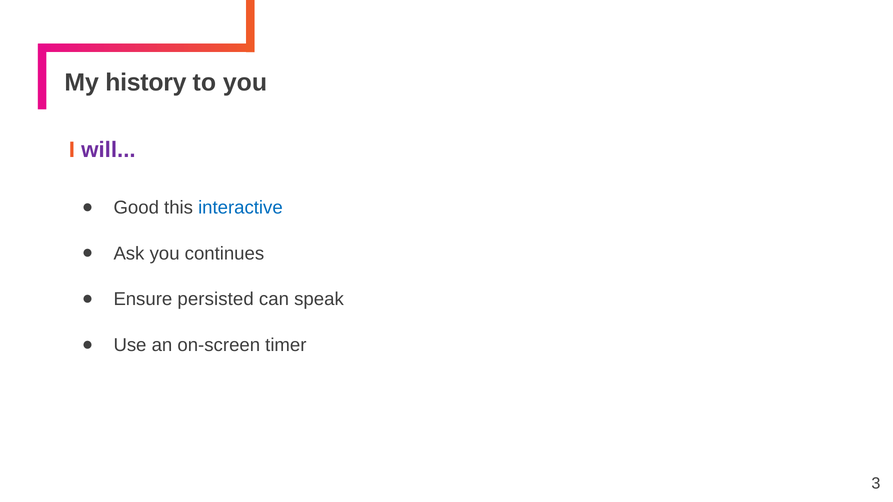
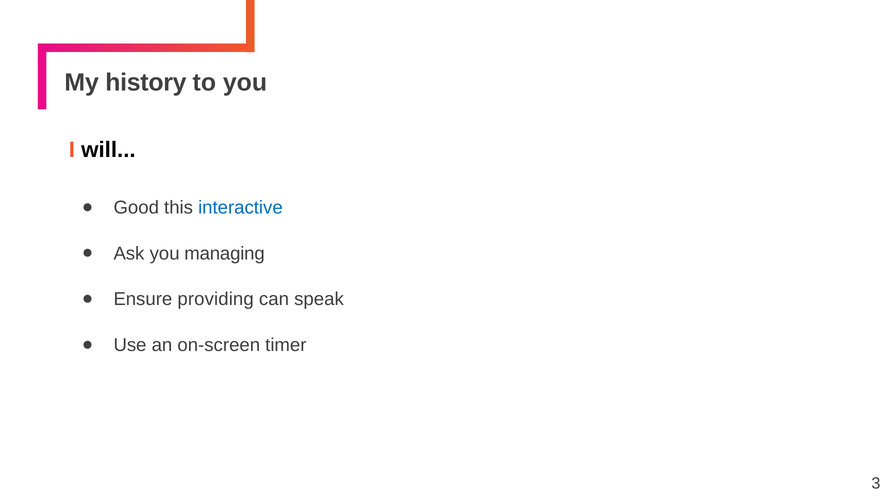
will colour: purple -> black
continues: continues -> managing
persisted: persisted -> providing
